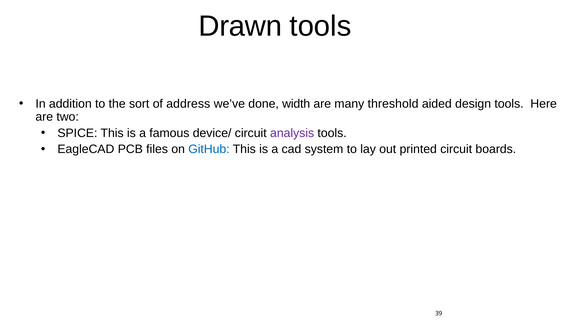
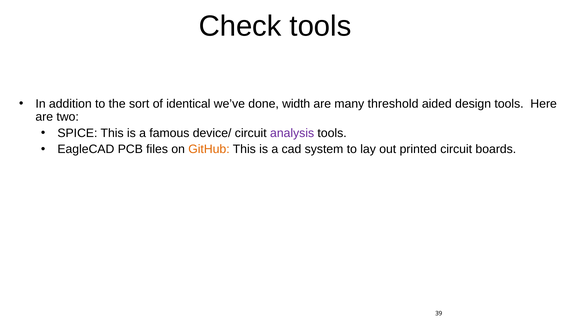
Drawn: Drawn -> Check
address: address -> identical
GitHub colour: blue -> orange
